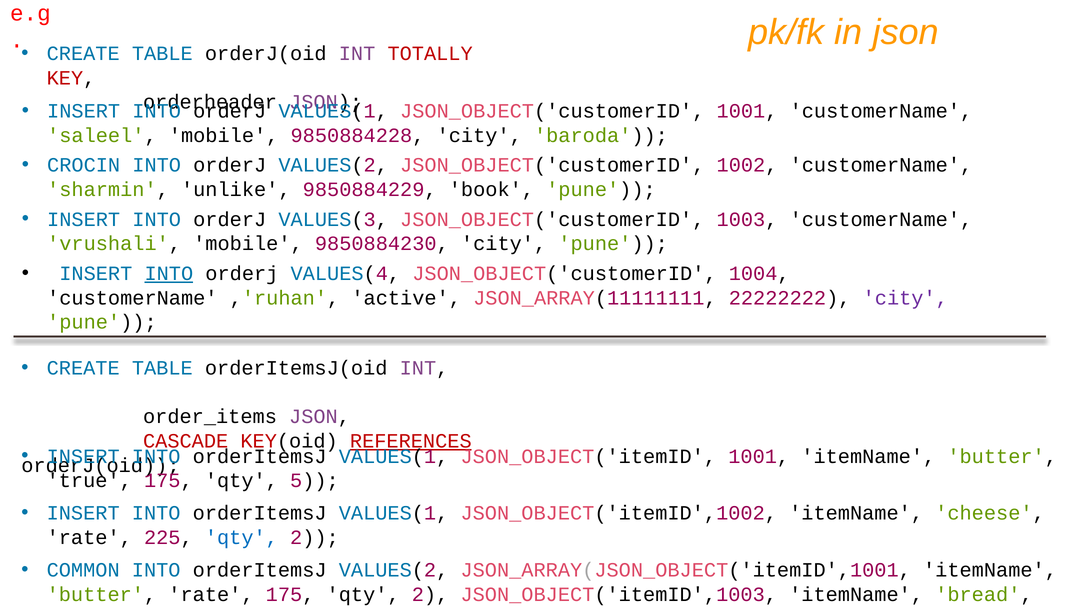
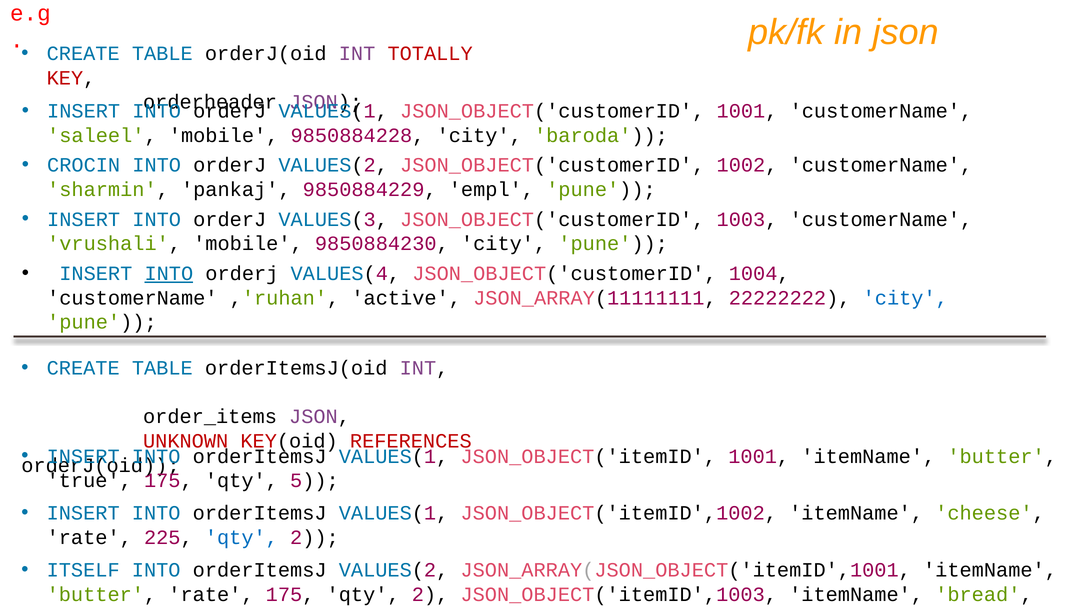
unlike: unlike -> pankaj
book: book -> empl
city at (905, 298) colour: purple -> blue
CASCADE: CASCADE -> UNKNOWN
REFERENCES underline: present -> none
COMMON: COMMON -> ITSELF
